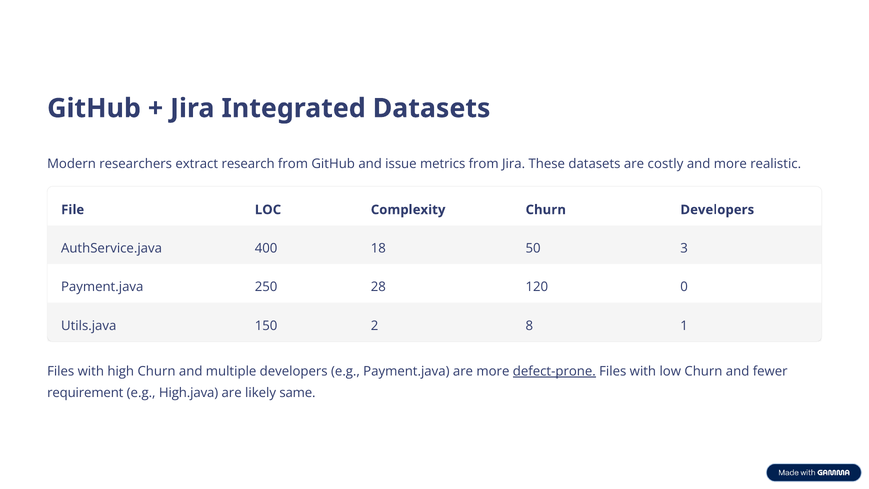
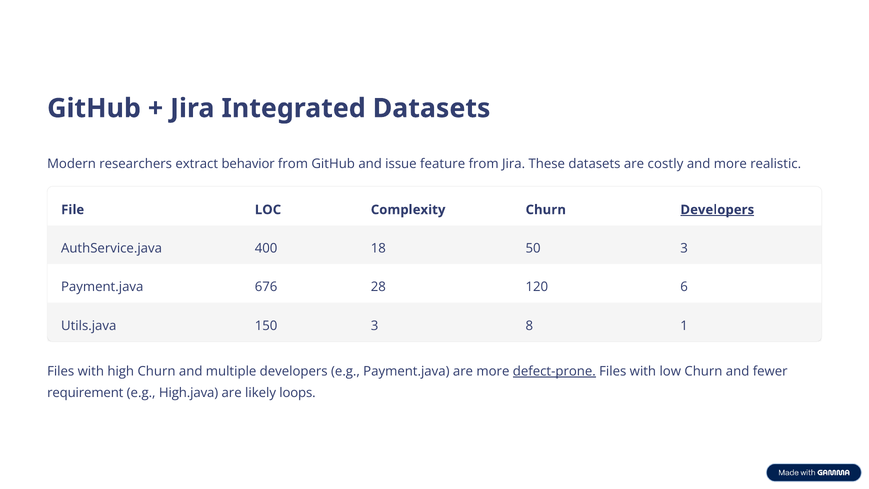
research: research -> behavior
metrics: metrics -> feature
Developers at (717, 210) underline: none -> present
250: 250 -> 676
0: 0 -> 6
150 2: 2 -> 3
same: same -> loops
